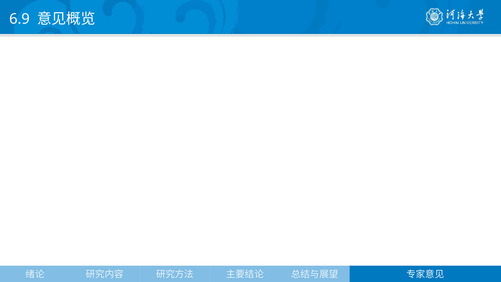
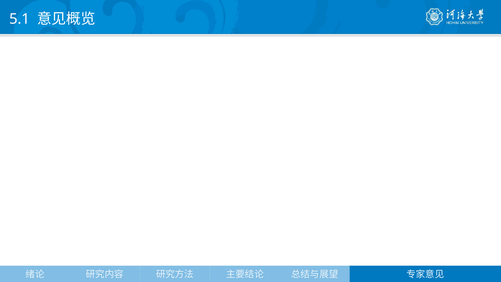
6.9: 6.9 -> 5.1
